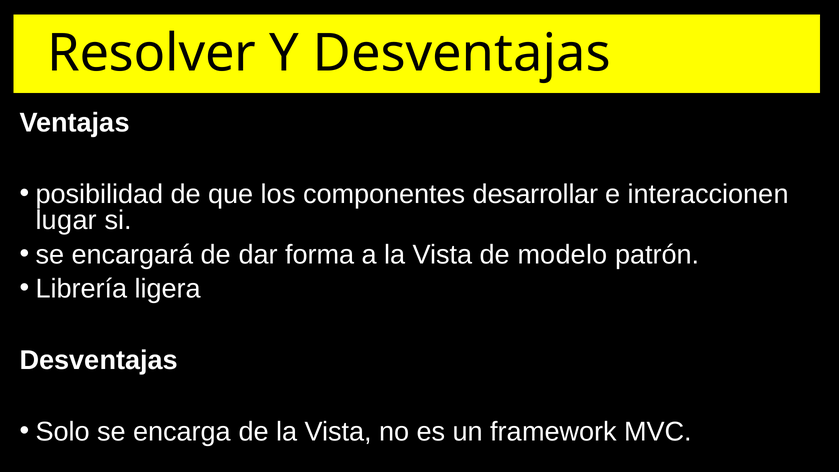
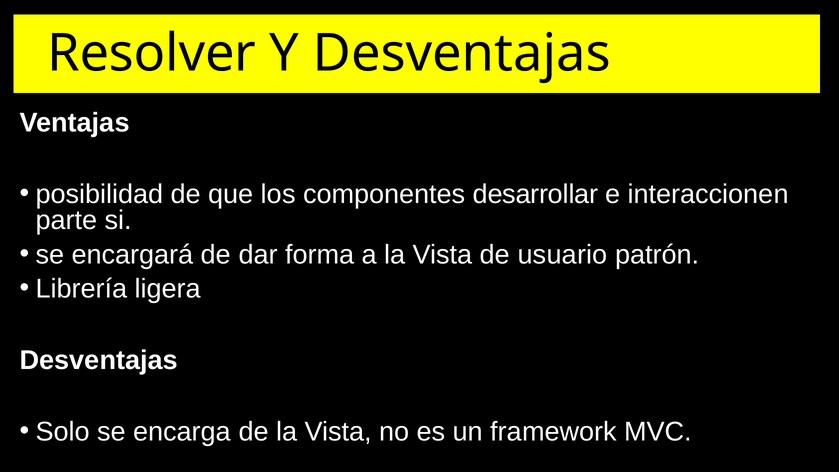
lugar: lugar -> parte
modelo: modelo -> usuario
